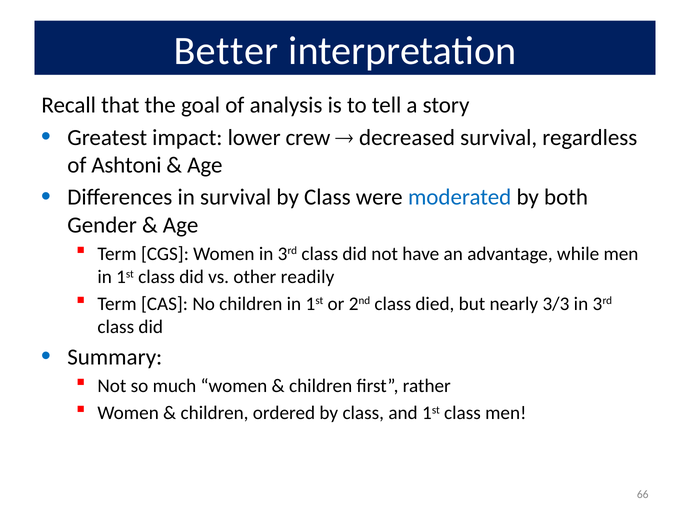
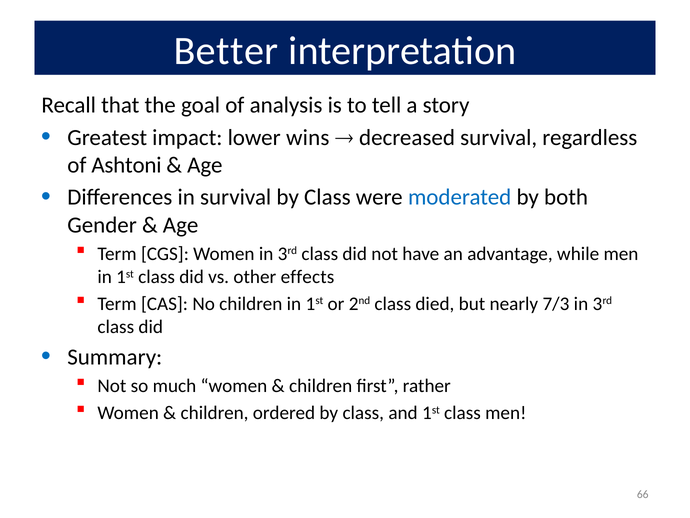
crew: crew -> wins
readily: readily -> effects
3/3: 3/3 -> 7/3
